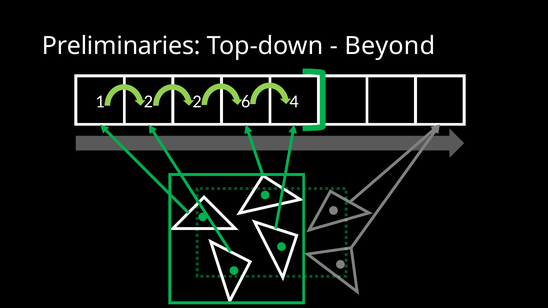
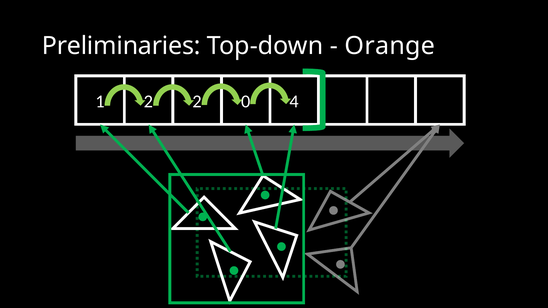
Beyond: Beyond -> Orange
6: 6 -> 0
